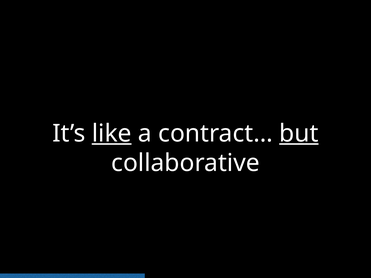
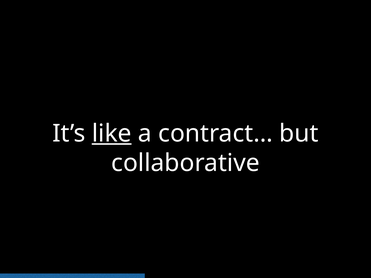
but underline: present -> none
